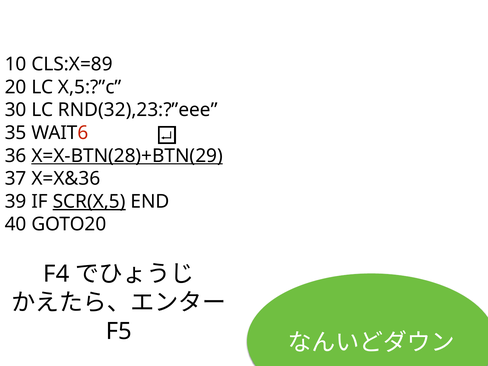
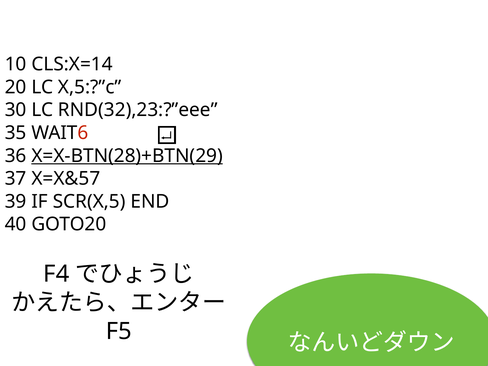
CLS:X=89: CLS:X=89 -> CLS:X=14
X=X&36: X=X&36 -> X=X&57
SCR(X,5 underline: present -> none
